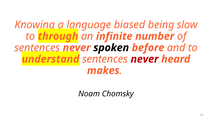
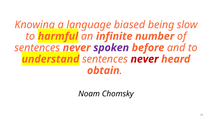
through: through -> harmful
spoken colour: black -> purple
makes: makes -> obtain
